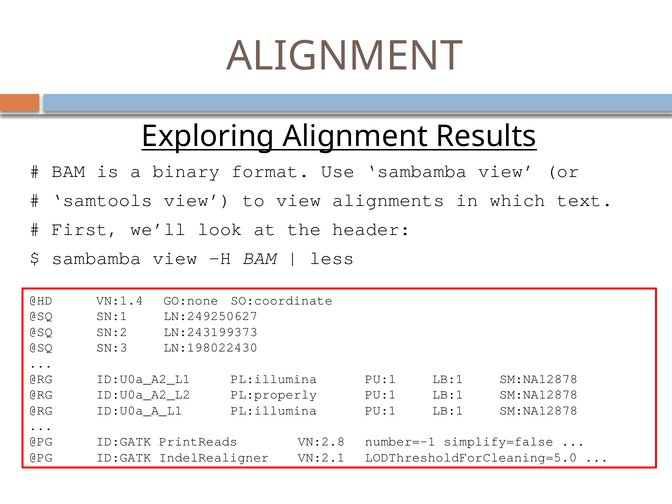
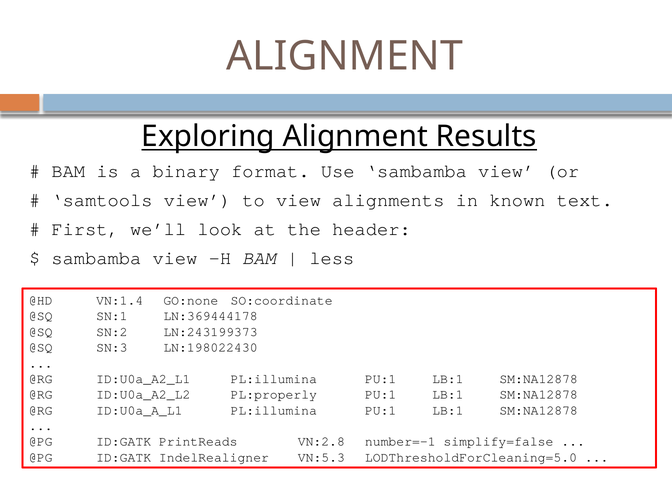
which: which -> known
LN:249250627: LN:249250627 -> LN:369444178
VN:2.1: VN:2.1 -> VN:5.3
